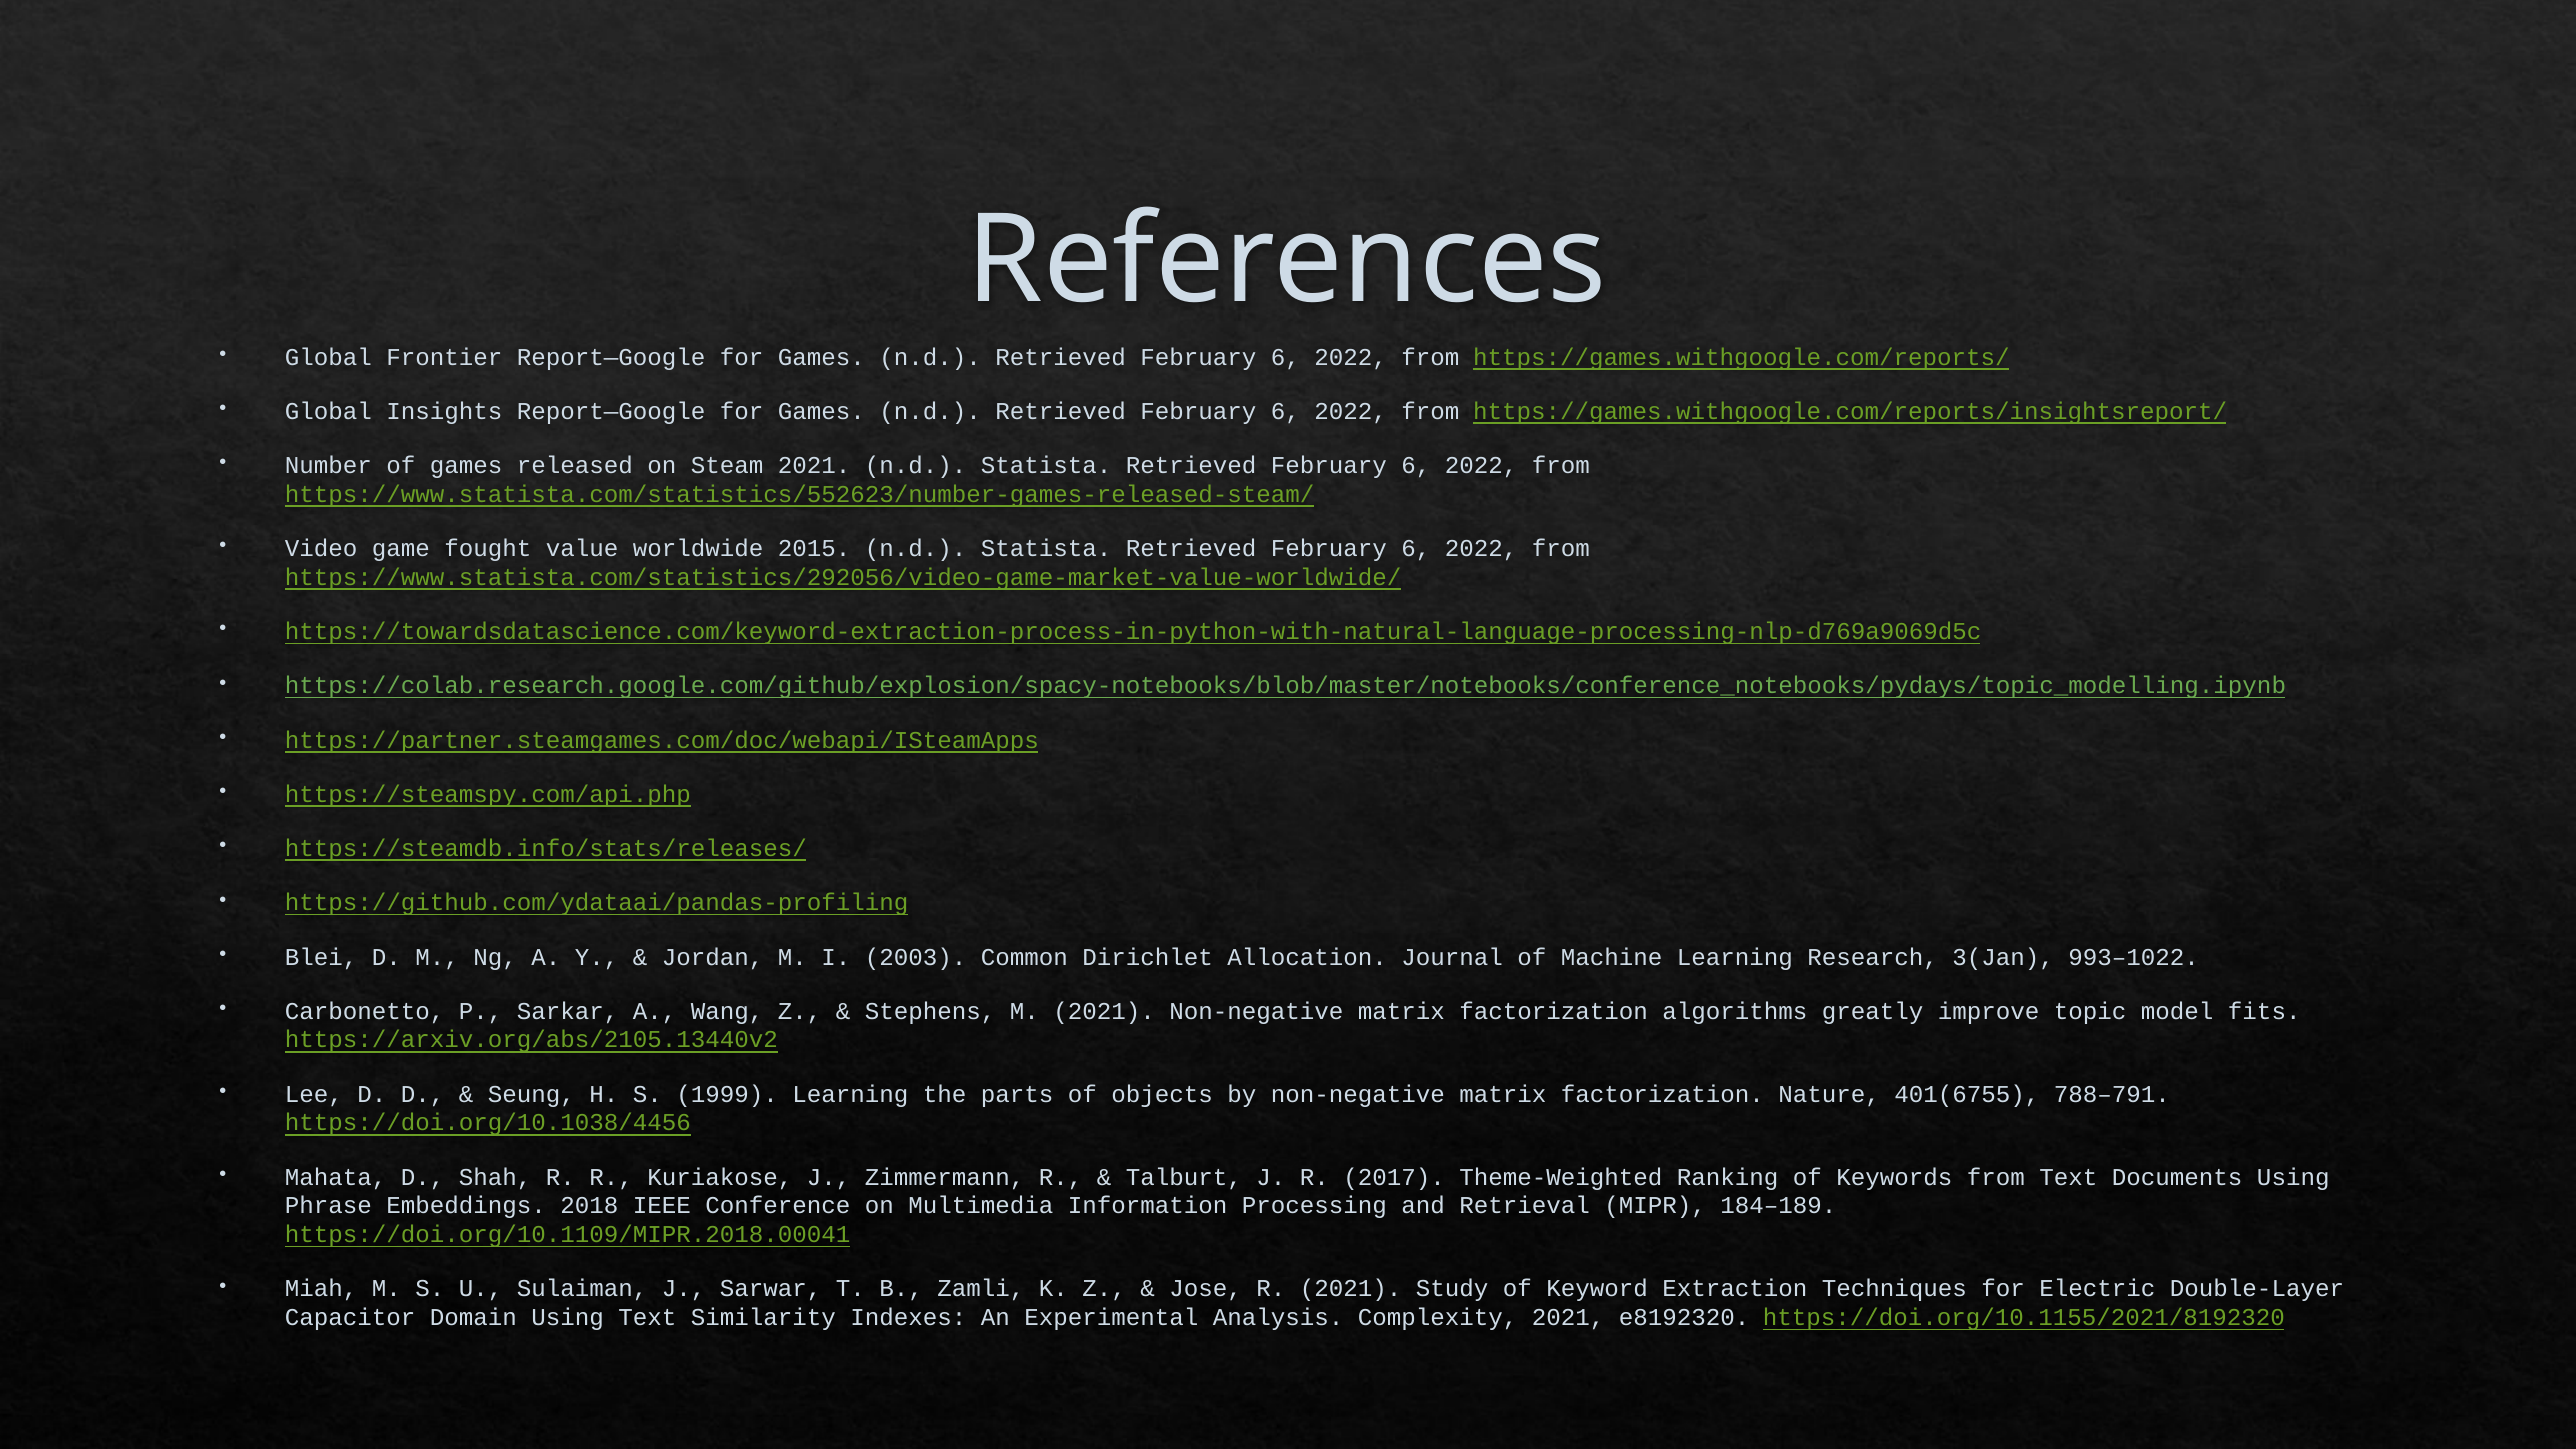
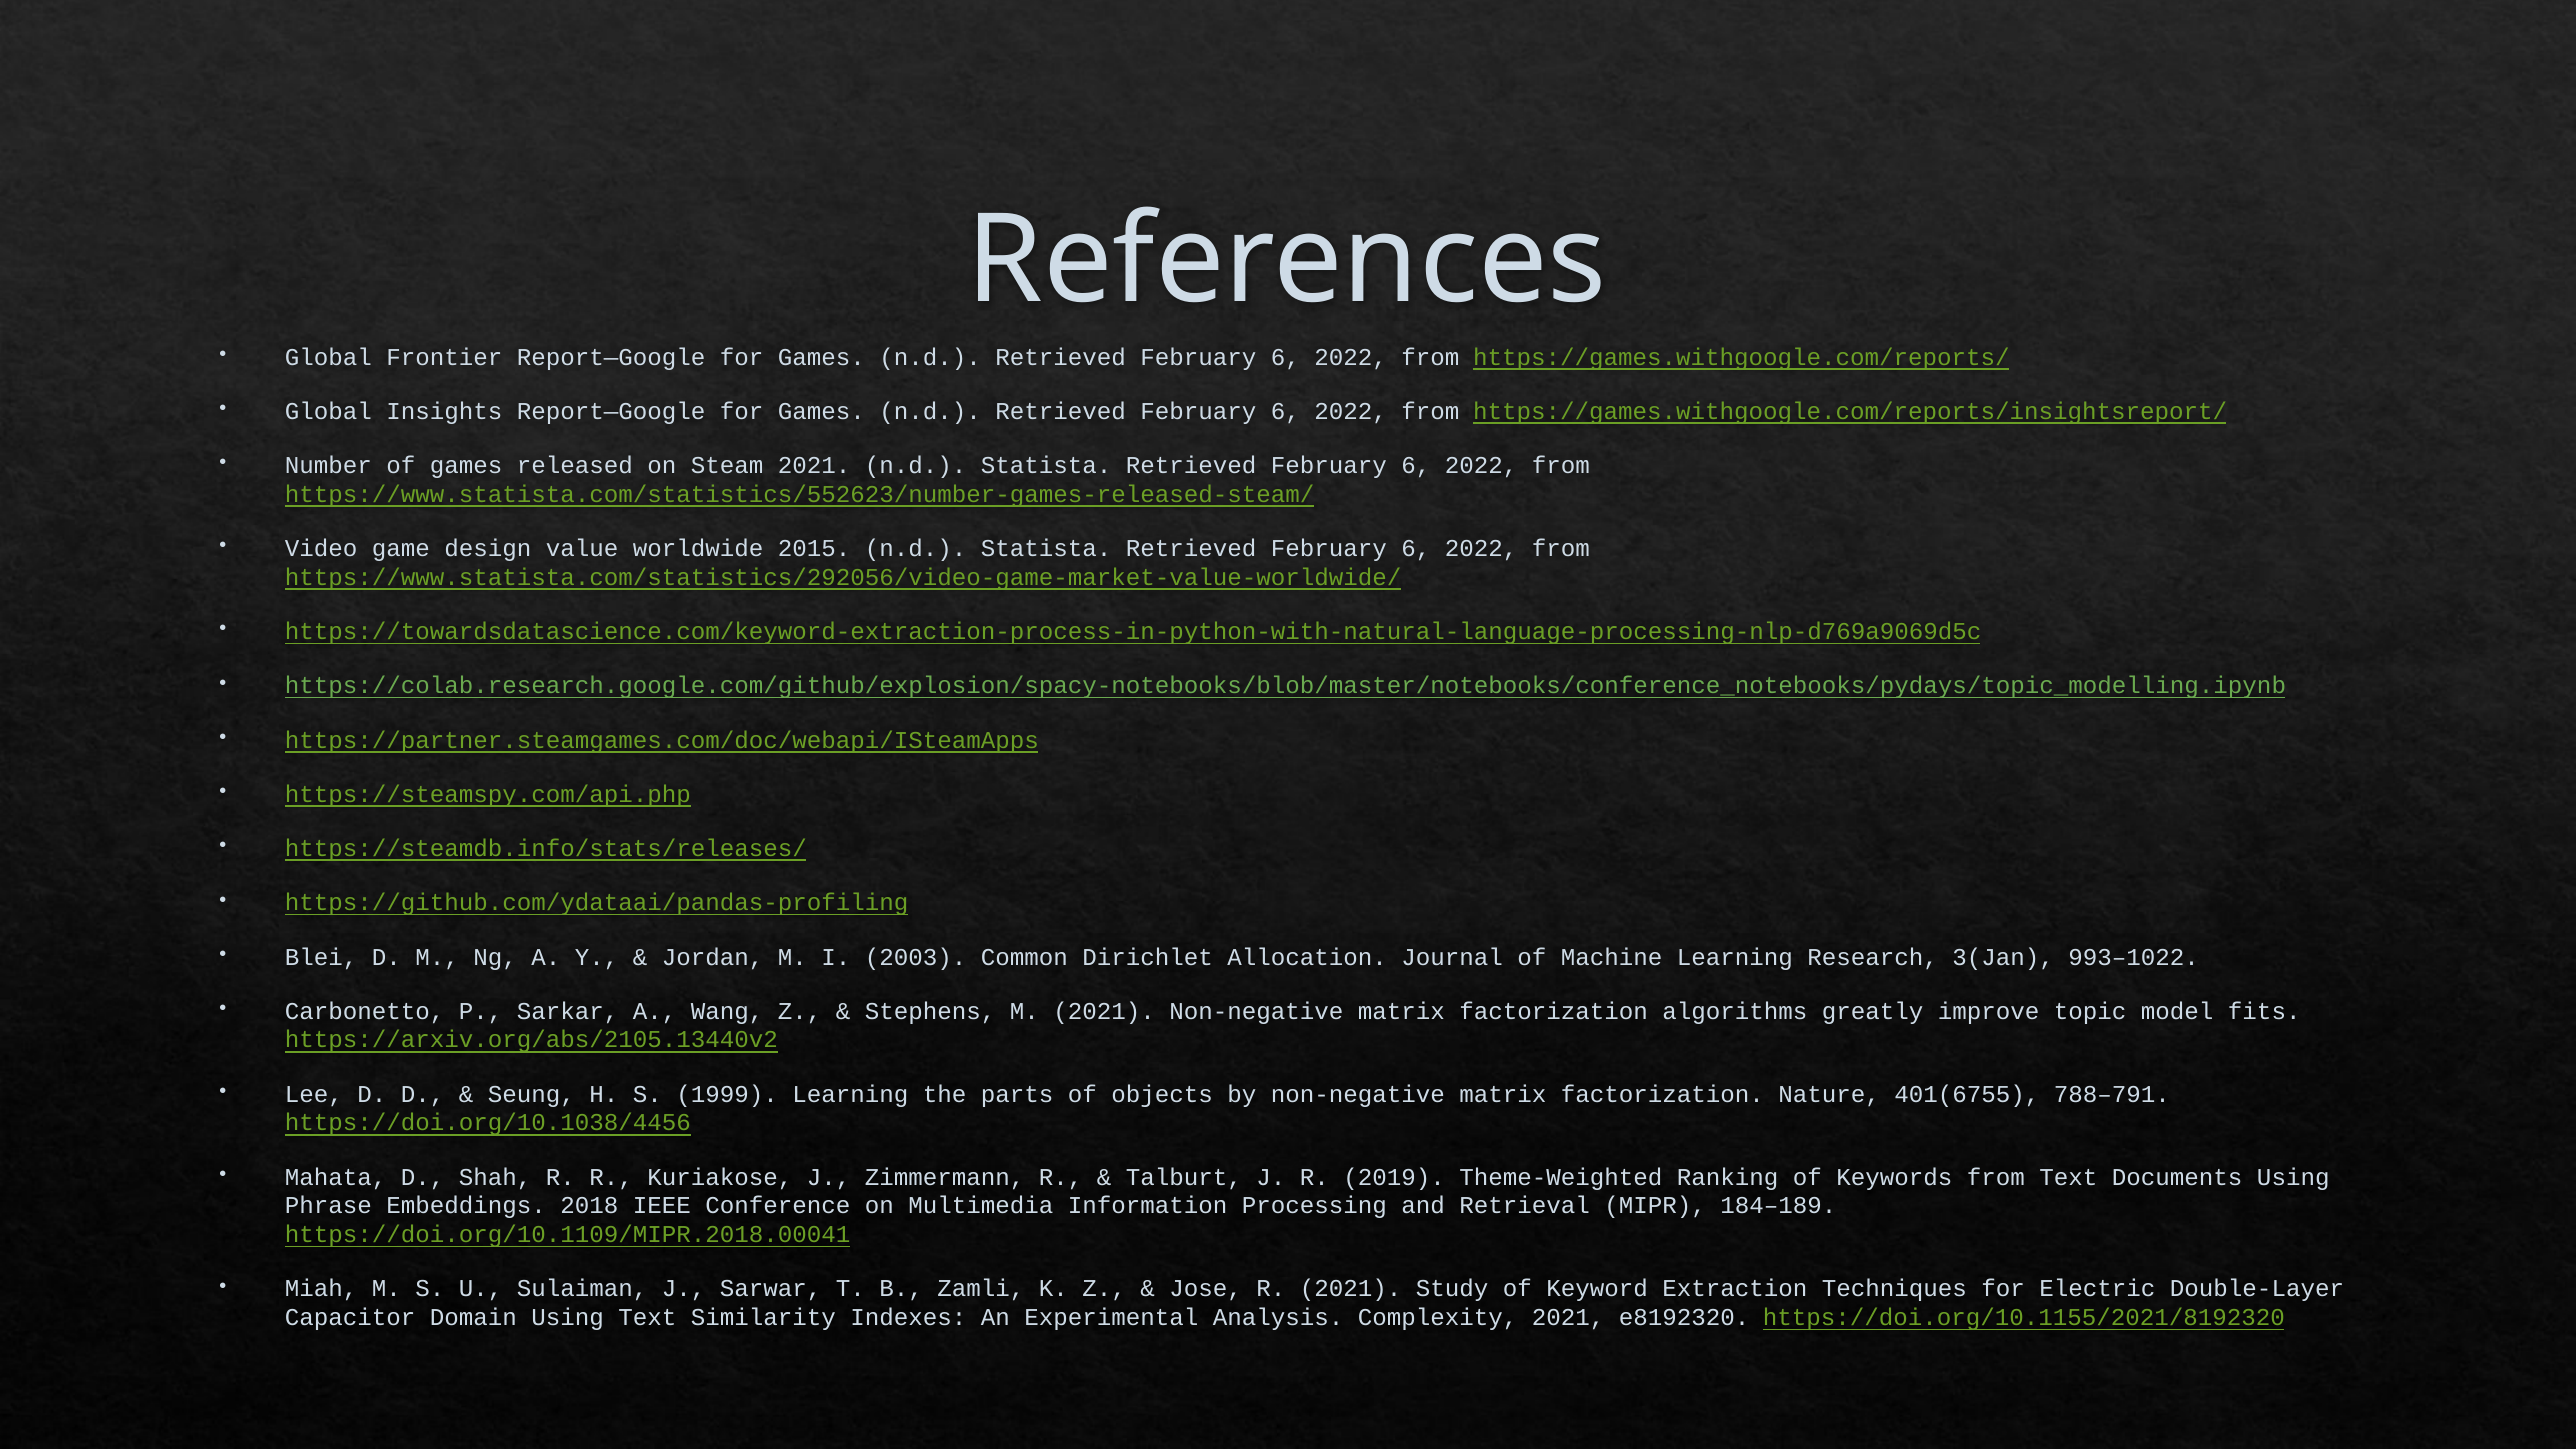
fought: fought -> design
2017: 2017 -> 2019
